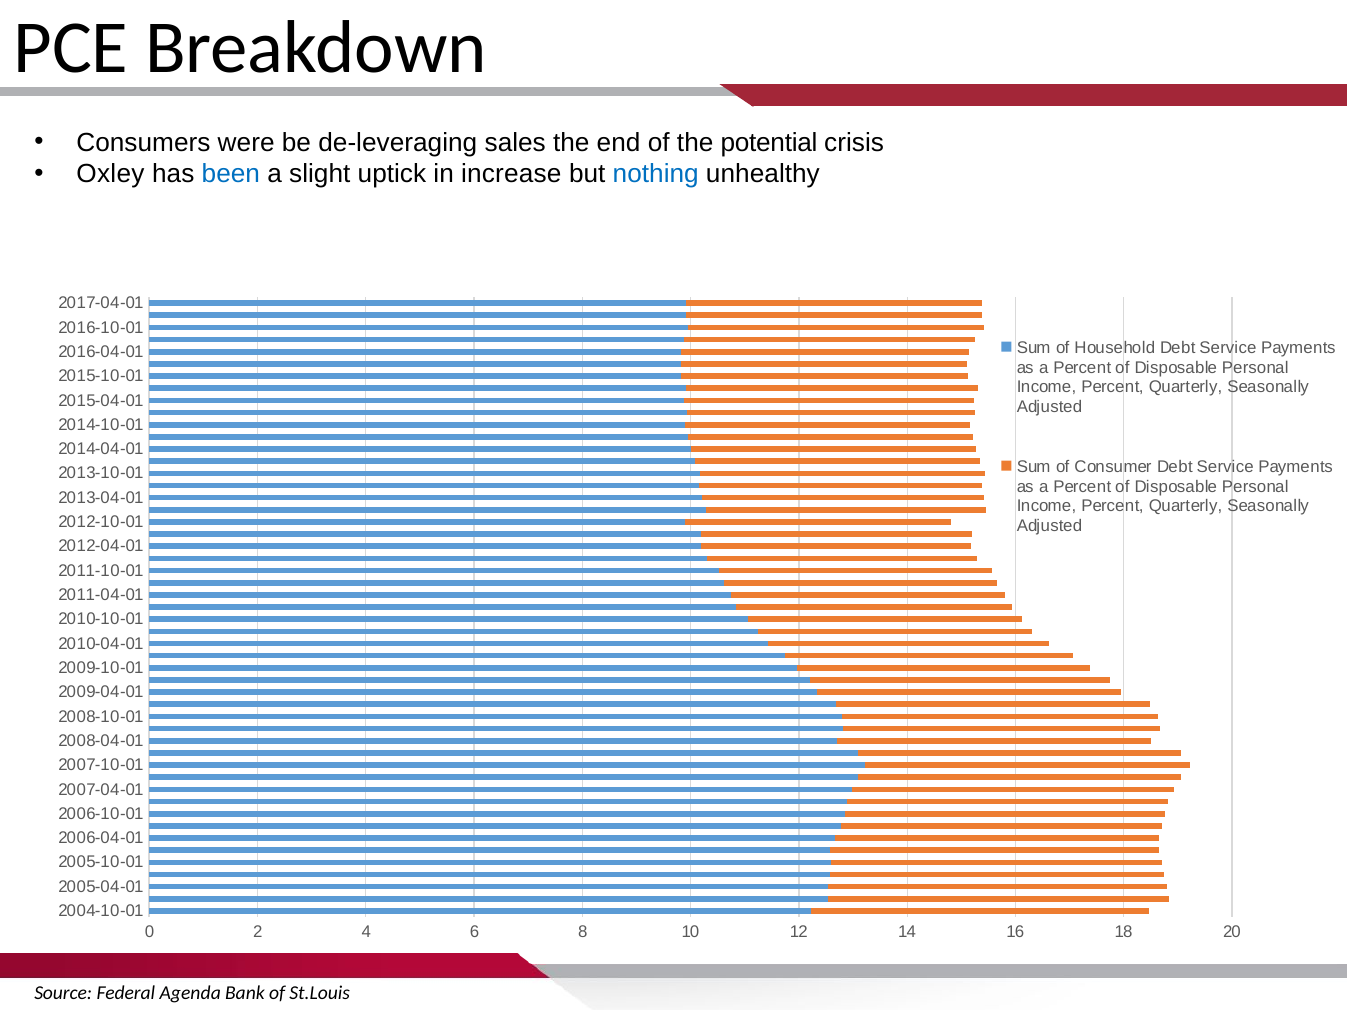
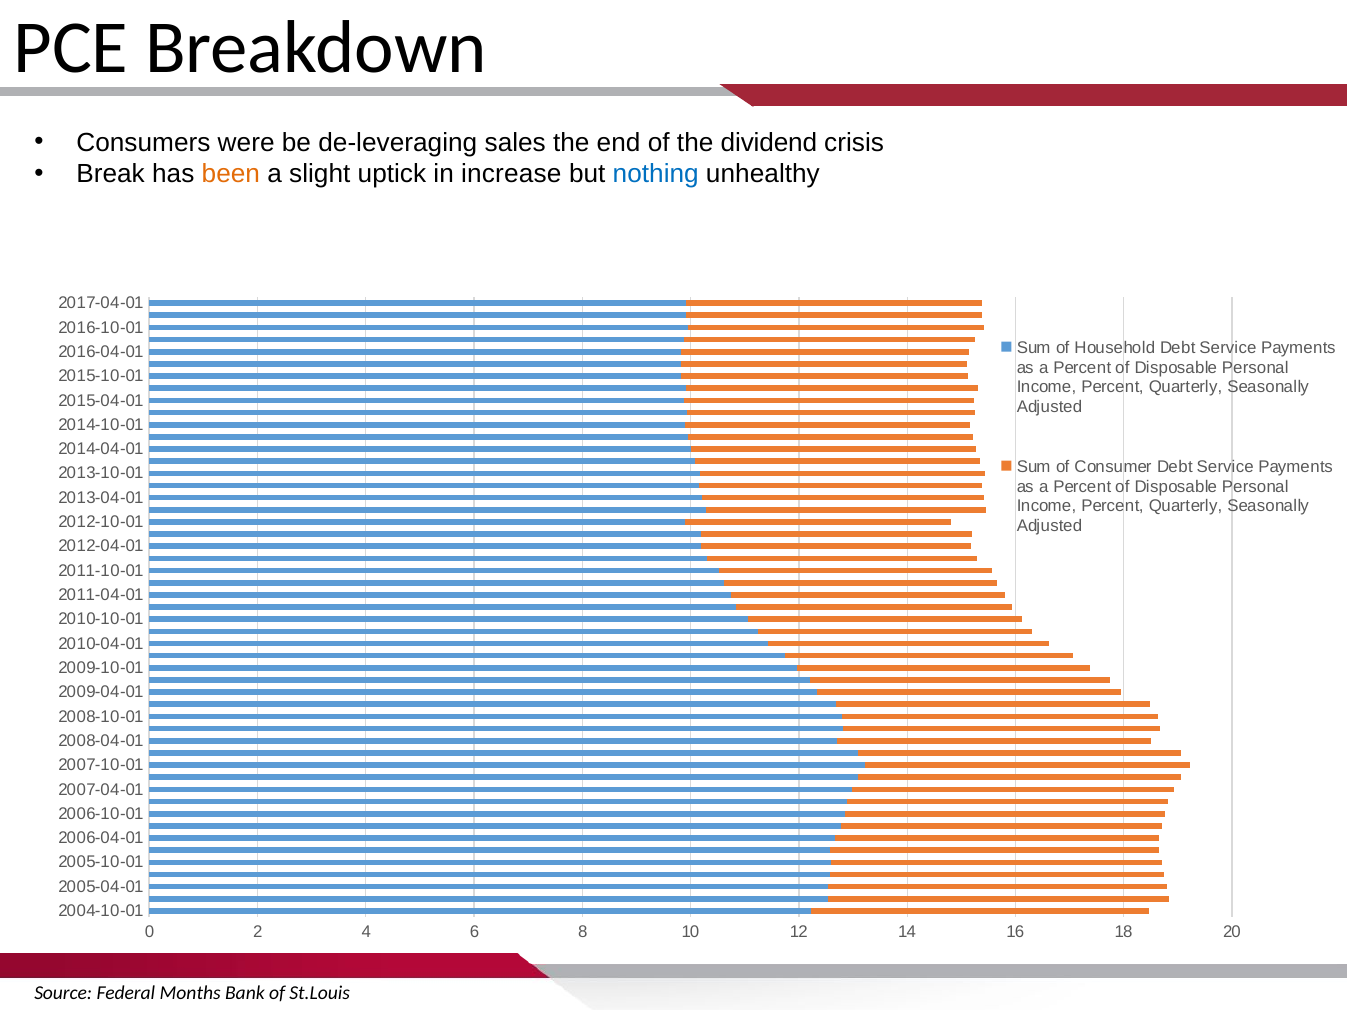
potential: potential -> dividend
Oxley: Oxley -> Break
been colour: blue -> orange
Agenda: Agenda -> Months
